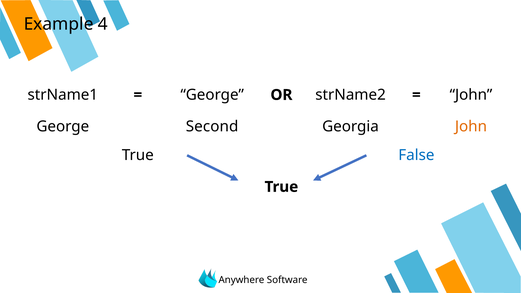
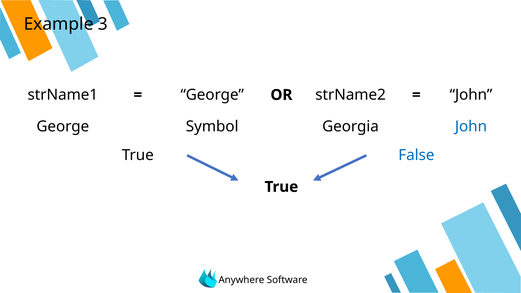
4: 4 -> 3
Second: Second -> Symbol
John at (471, 127) colour: orange -> blue
